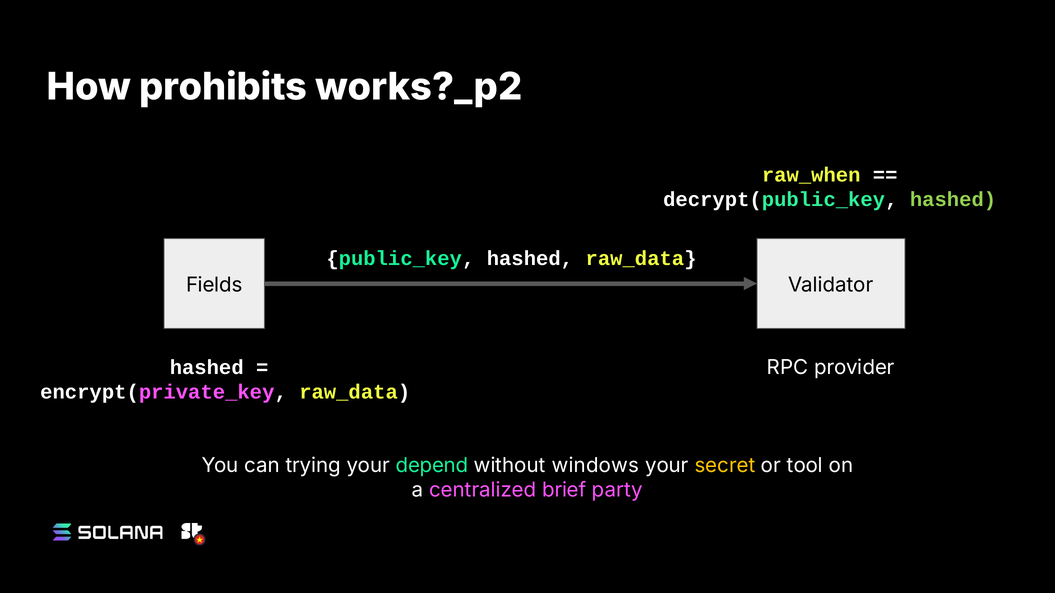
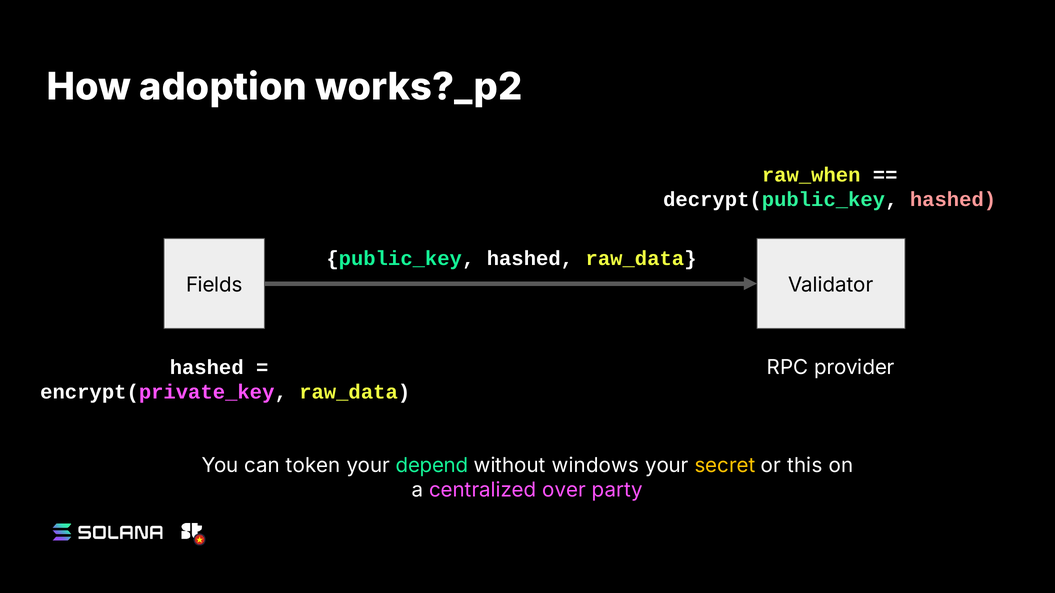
prohibits: prohibits -> adoption
hashed at (953, 200) colour: light green -> pink
trying: trying -> token
tool: tool -> this
brief: brief -> over
